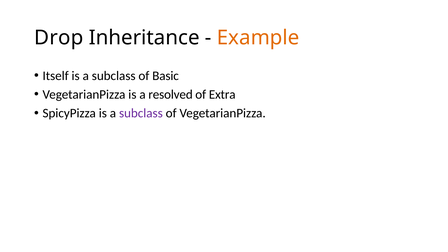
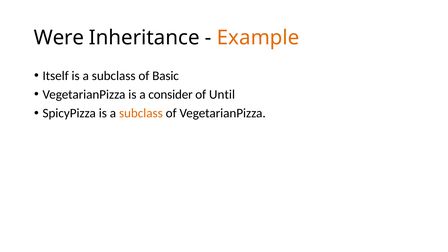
Drop: Drop -> Were
resolved: resolved -> consider
Extra: Extra -> Until
subclass at (141, 113) colour: purple -> orange
